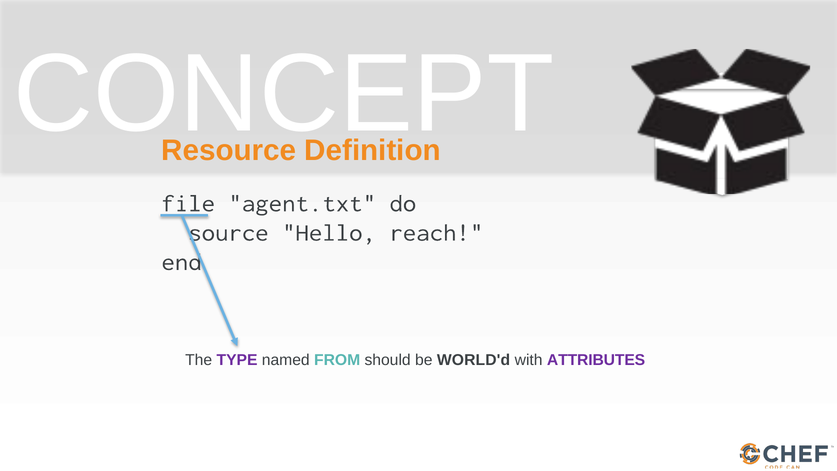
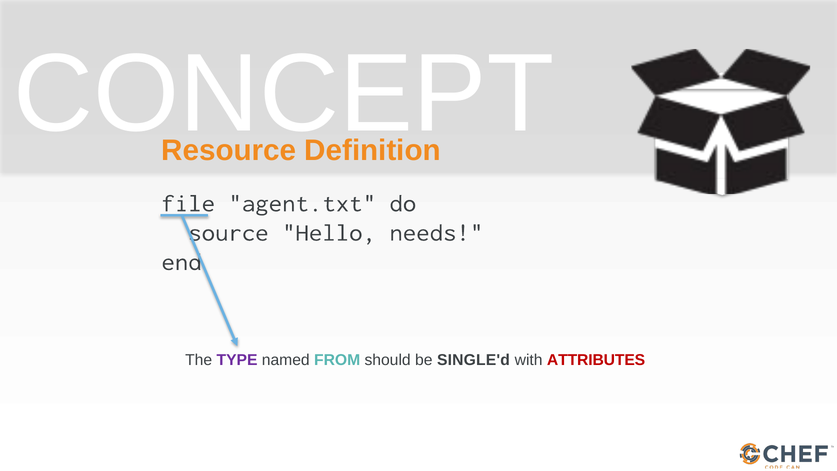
reach: reach -> needs
WORLD'd: WORLD'd -> SINGLE'd
ATTRIBUTES colour: purple -> red
